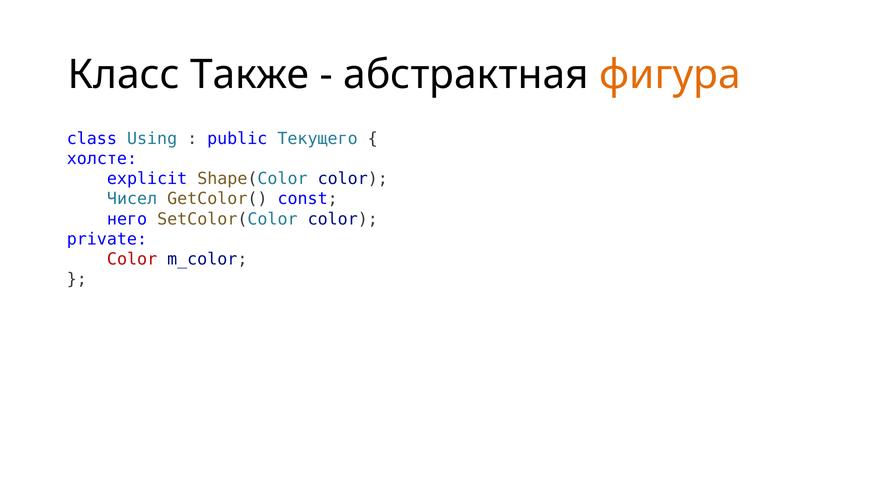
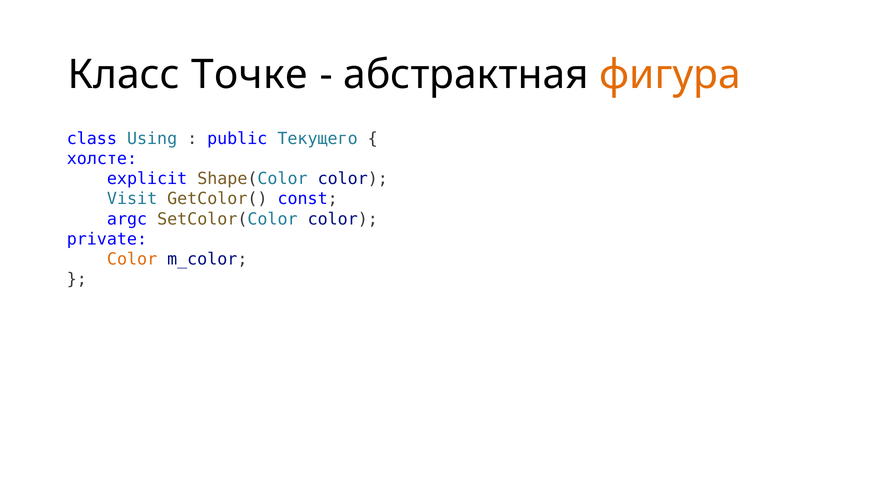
Также: Также -> Точке
Чисел: Чисел -> Visit
него: него -> argc
Color at (132, 259) colour: red -> orange
